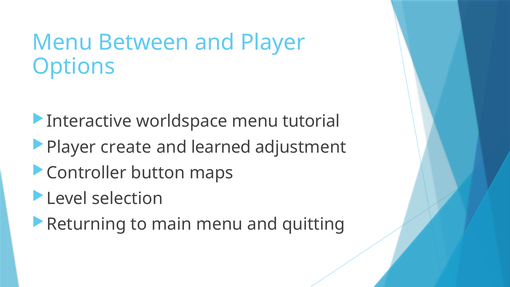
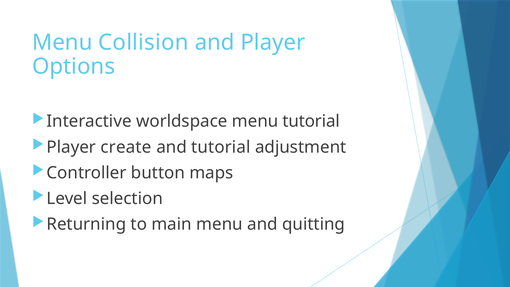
Between: Between -> Collision
and learned: learned -> tutorial
